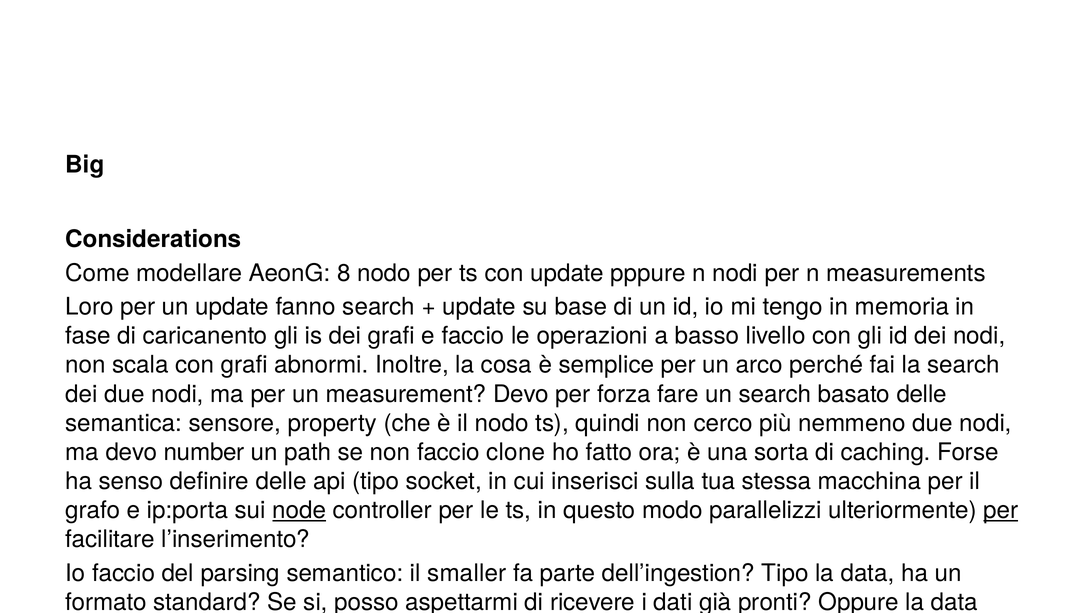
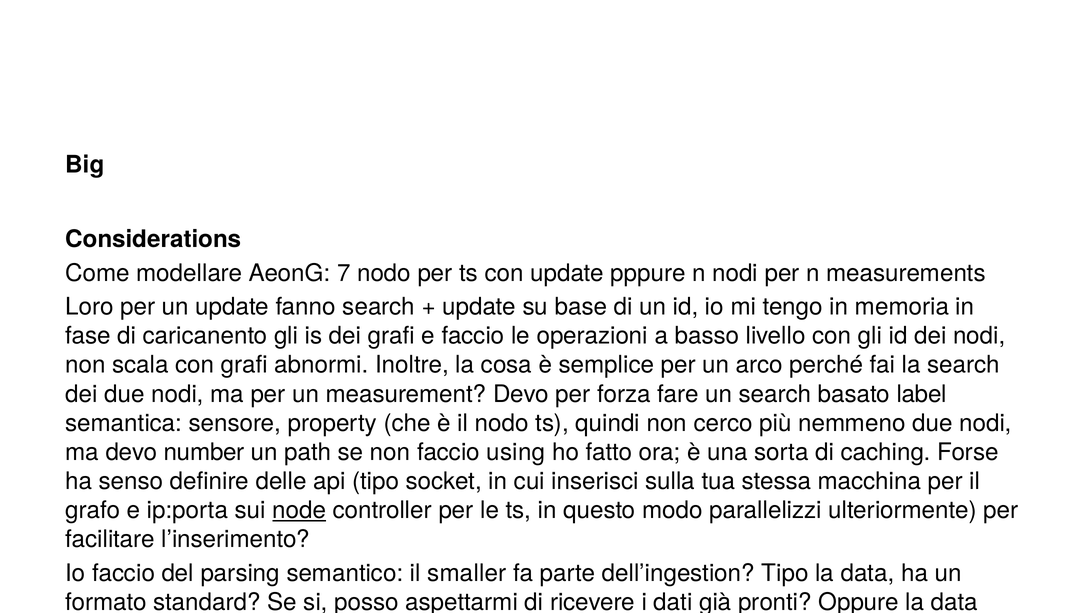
8: 8 -> 7
basato delle: delle -> label
clone: clone -> using
per at (1001, 510) underline: present -> none
